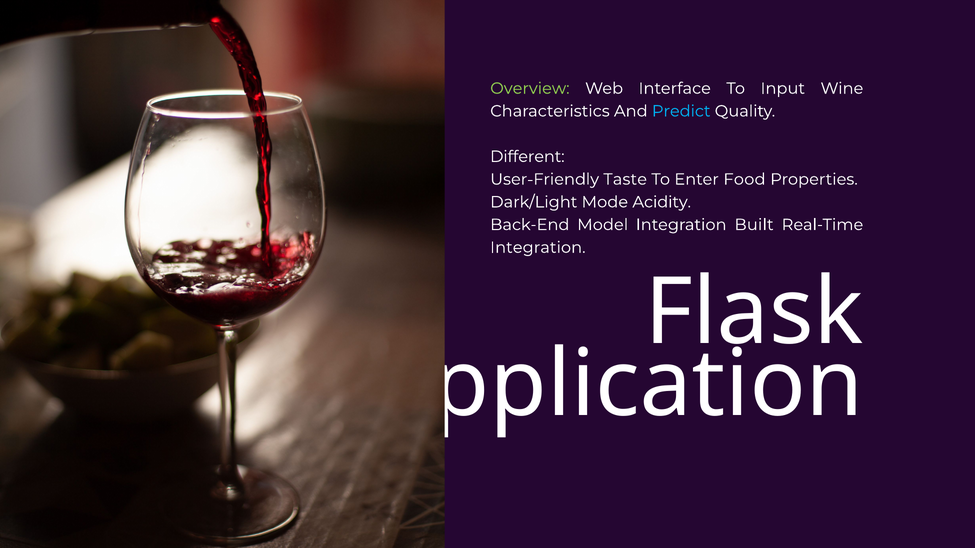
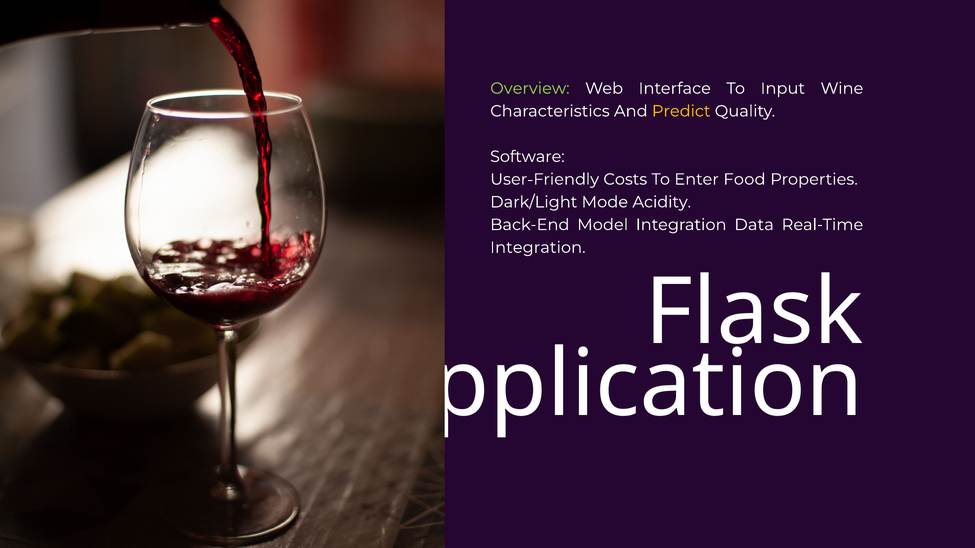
Predict colour: light blue -> yellow
Different: Different -> Software
Taste: Taste -> Costs
Built: Built -> Data
